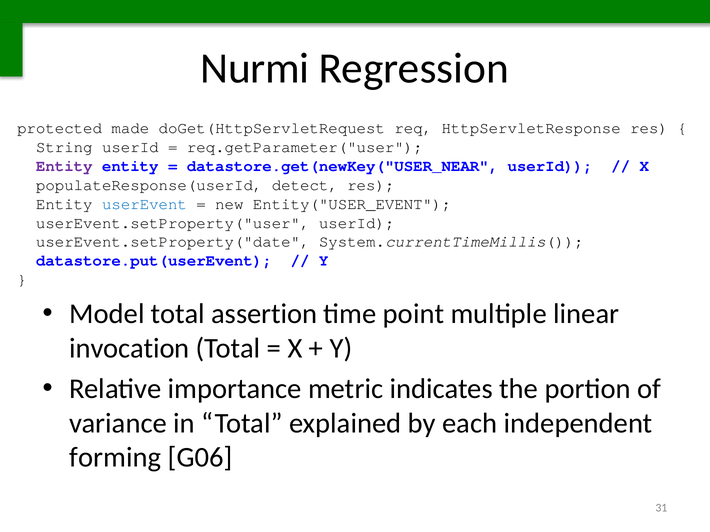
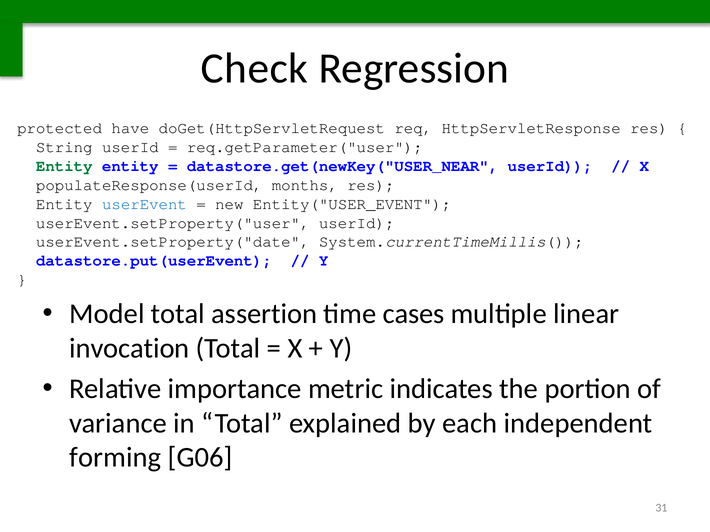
Nurmi: Nurmi -> Check
made: made -> have
Entity at (64, 166) colour: purple -> green
detect: detect -> months
point: point -> cases
